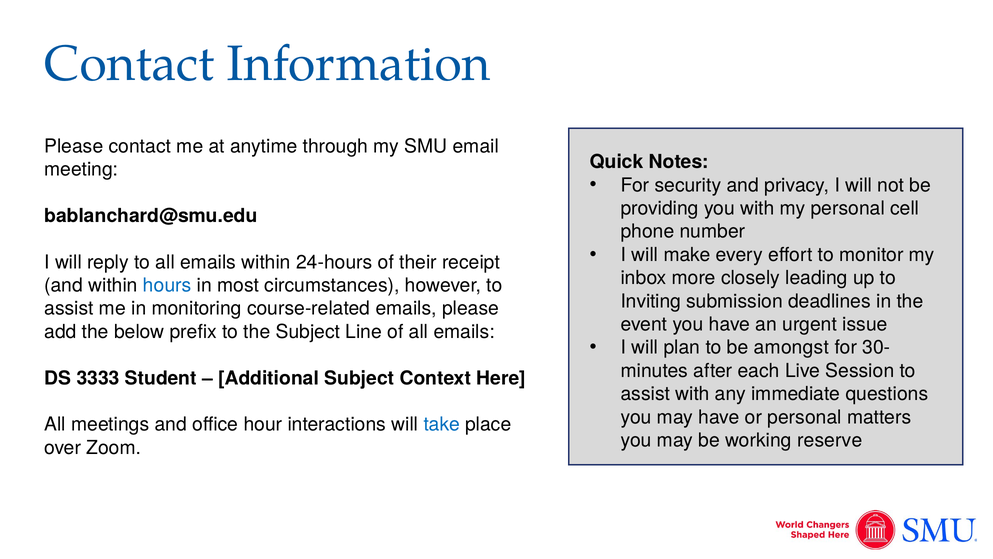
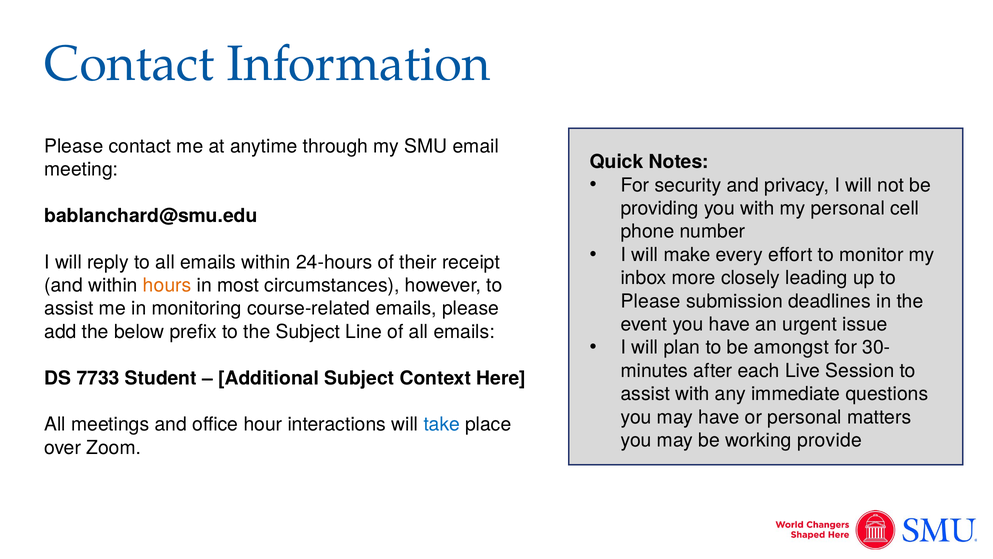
hours colour: blue -> orange
Inviting at (651, 301): Inviting -> Please
3333: 3333 -> 7733
reserve: reserve -> provide
